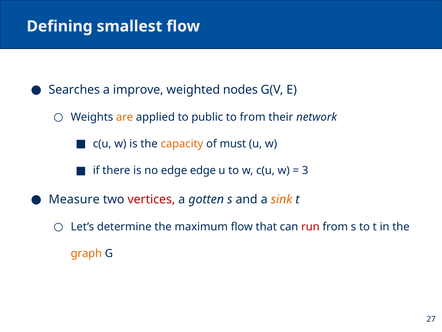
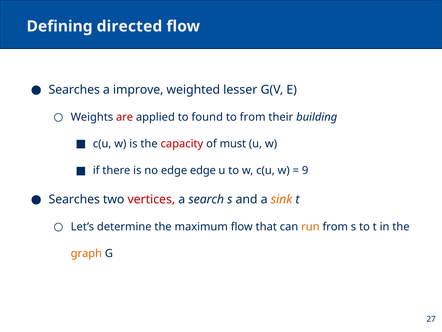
smallest: smallest -> directed
nodes: nodes -> lesser
are colour: orange -> red
public: public -> found
network: network -> building
capacity colour: orange -> red
3: 3 -> 9
Measure at (74, 199): Measure -> Searches
gotten: gotten -> search
run colour: red -> orange
